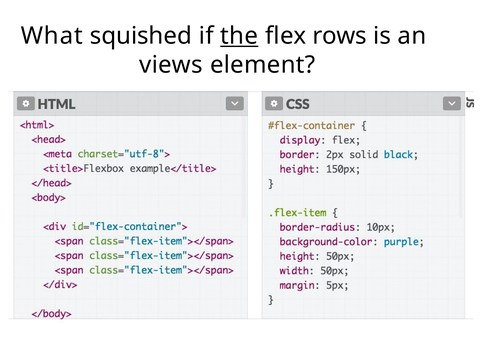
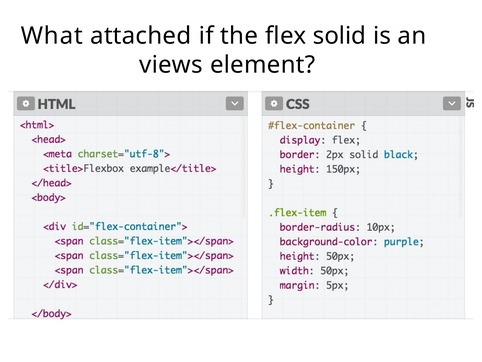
squished: squished -> attached
the underline: present -> none
rows: rows -> solid
